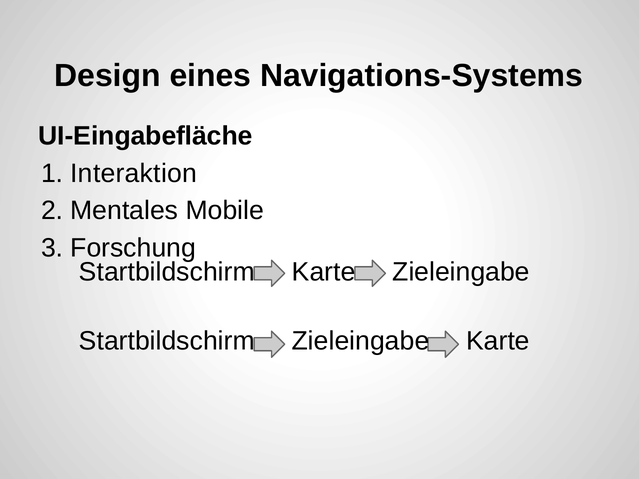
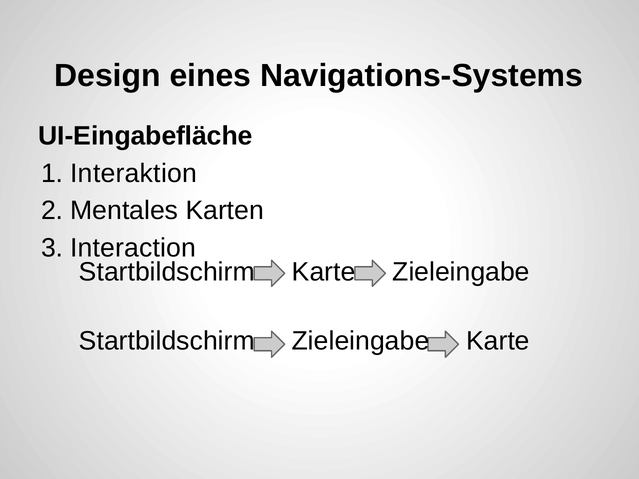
Mobile: Mobile -> Karten
Forschung: Forschung -> Interaction
